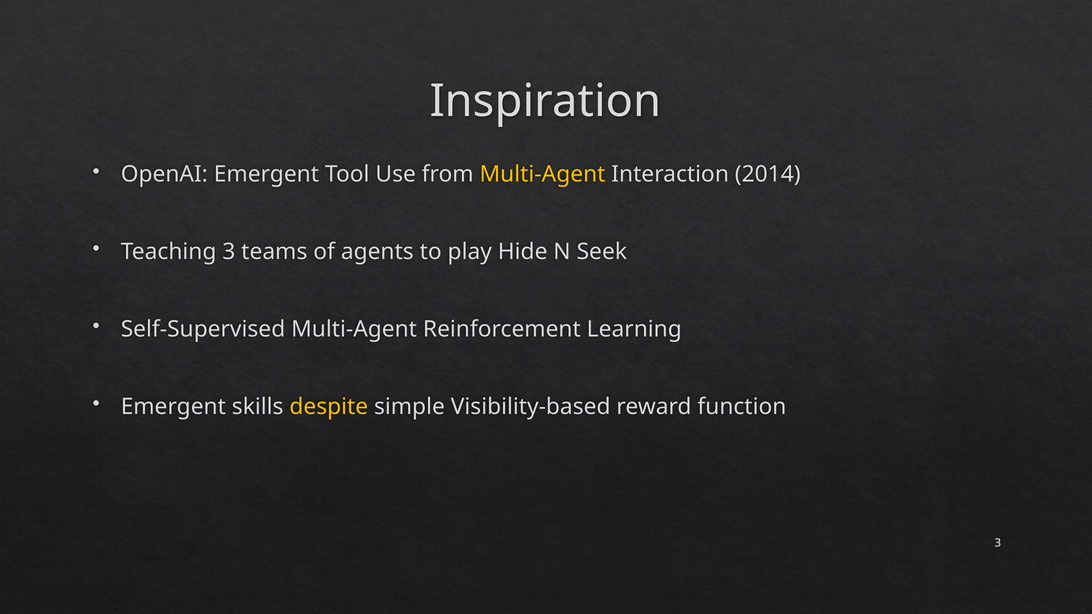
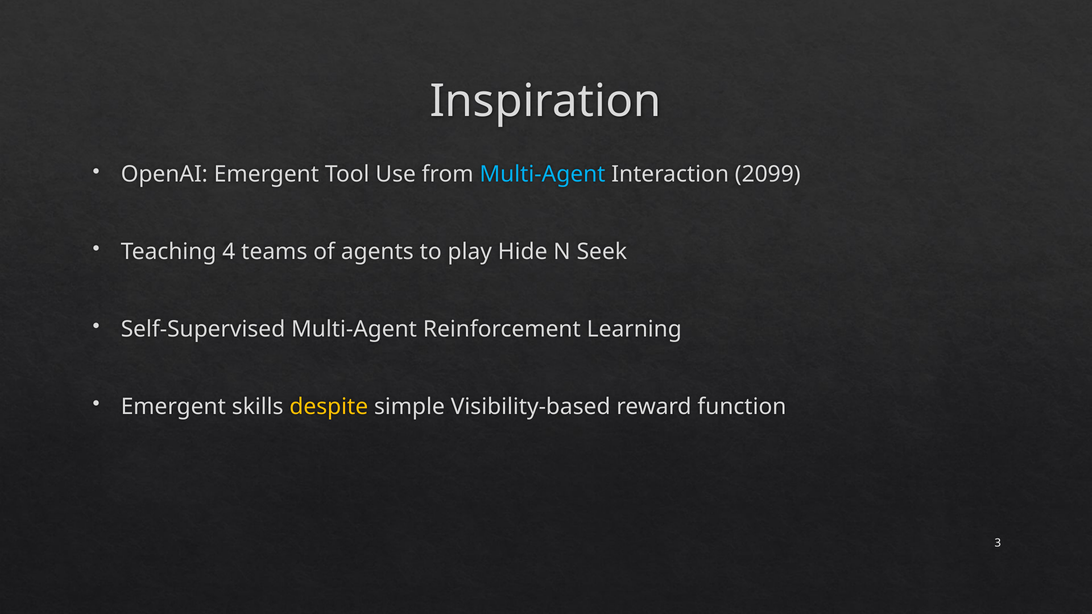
Multi-Agent at (543, 175) colour: yellow -> light blue
2014: 2014 -> 2099
Teaching 3: 3 -> 4
